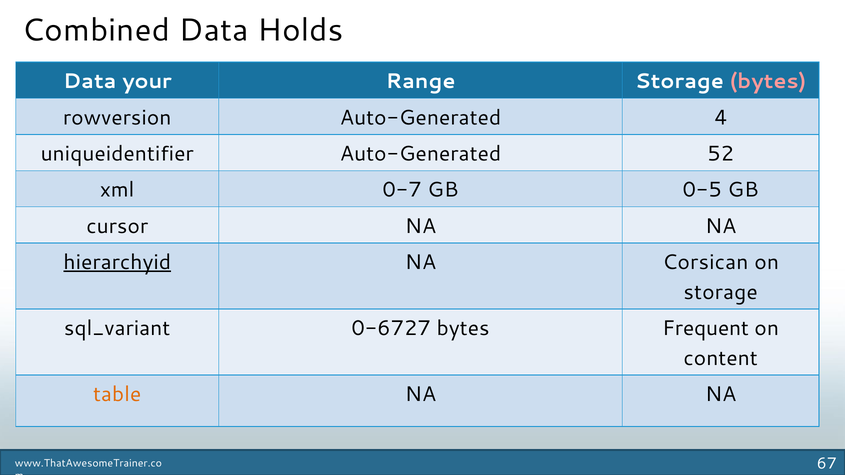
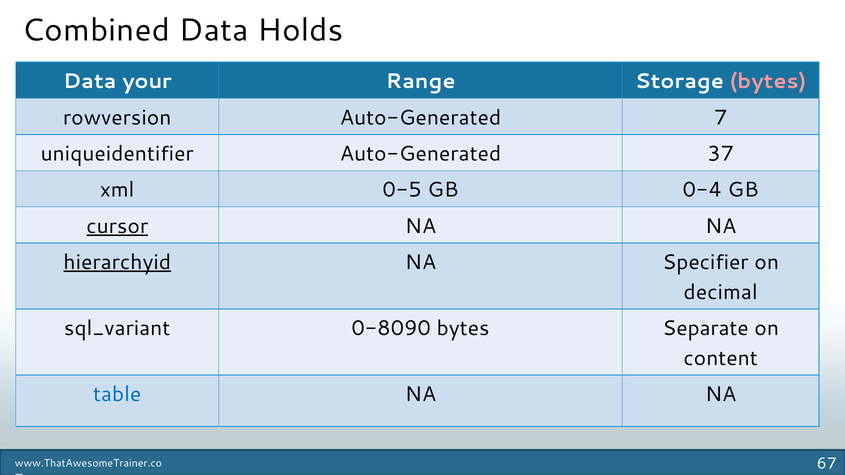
4: 4 -> 7
52: 52 -> 37
0-7: 0-7 -> 0-5
0-5: 0-5 -> 0-4
cursor underline: none -> present
Corsican: Corsican -> Specifier
storage at (721, 292): storage -> decimal
0-6727: 0-6727 -> 0-8090
Frequent: Frequent -> Separate
table colour: orange -> blue
